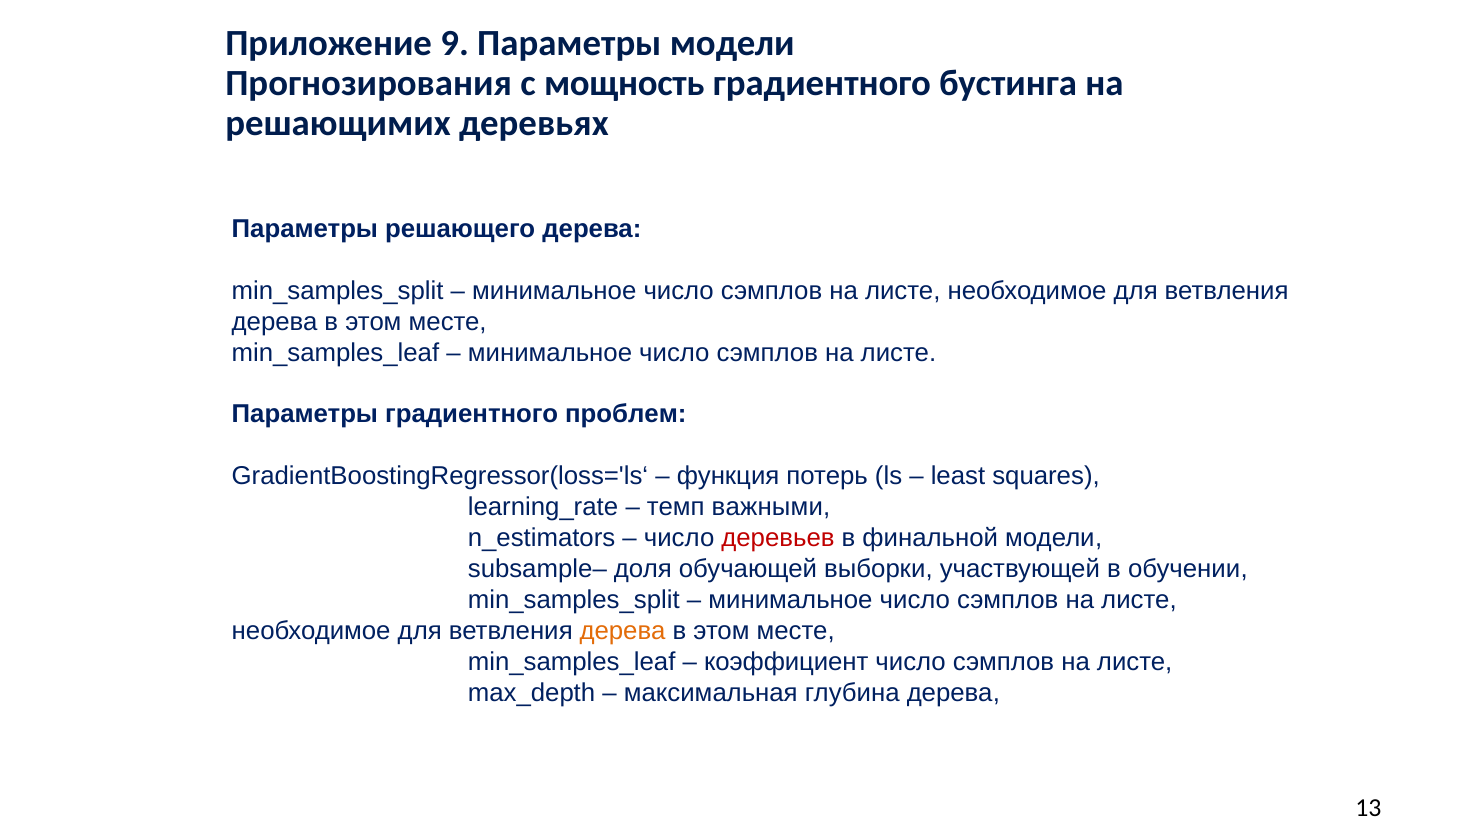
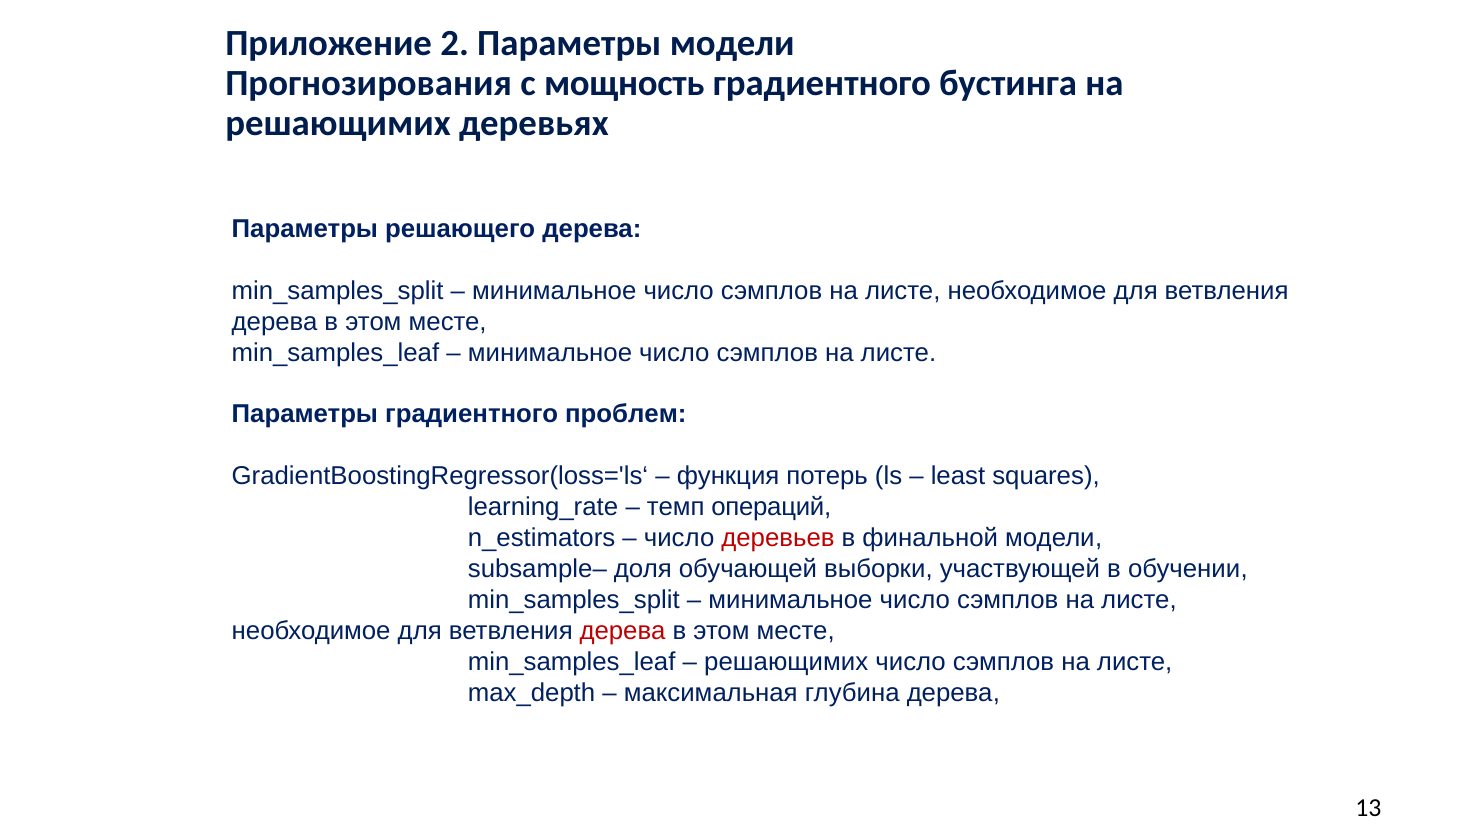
9: 9 -> 2
важными: важными -> операций
дерева at (623, 631) colour: orange -> red
коэффициент at (786, 662): коэффициент -> решающимих
